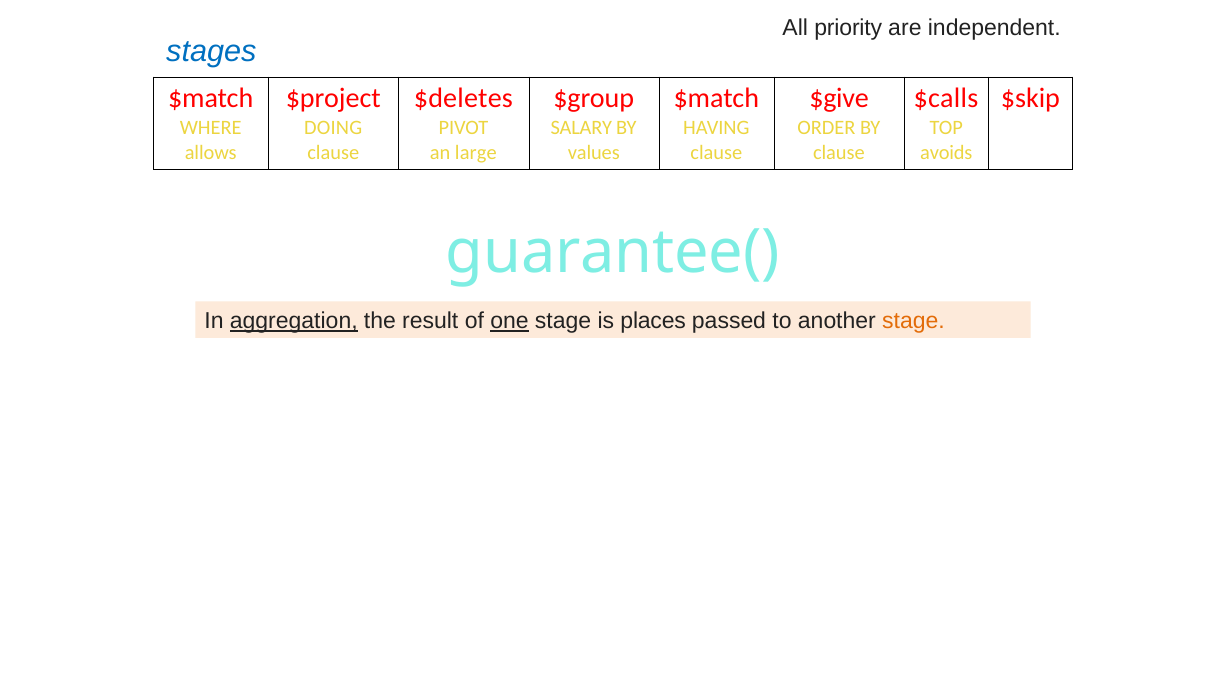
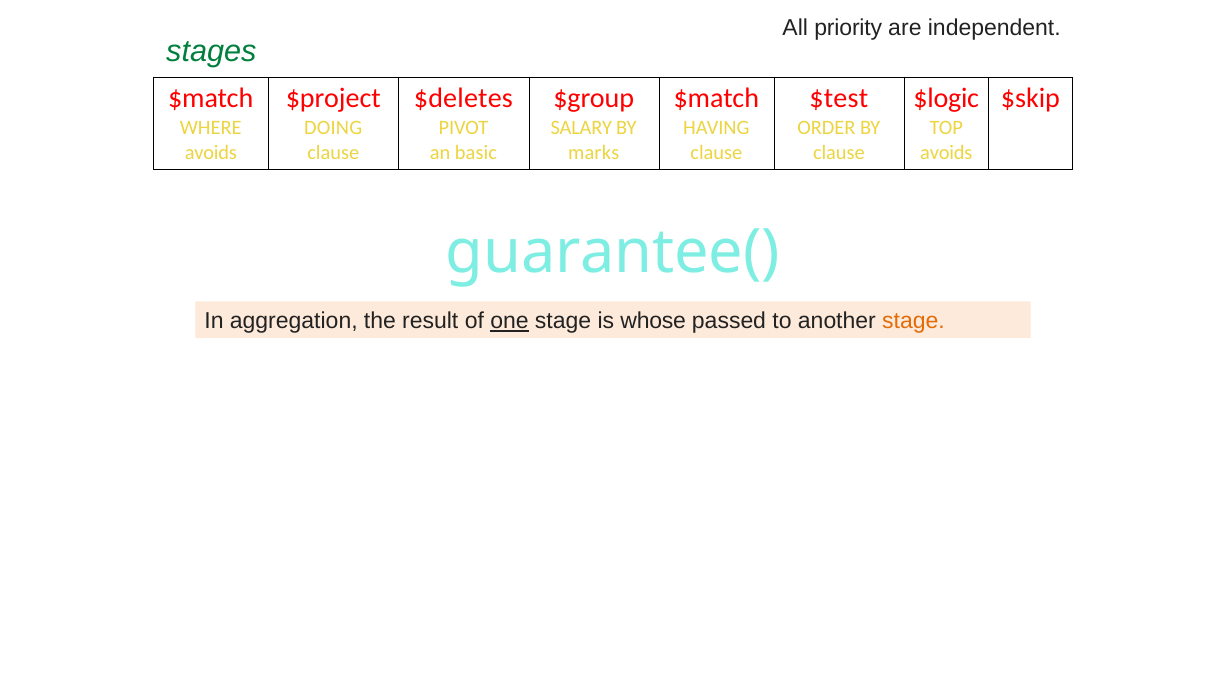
stages colour: blue -> green
$give: $give -> $test
$calls: $calls -> $logic
allows at (211, 153): allows -> avoids
large: large -> basic
values: values -> marks
aggregation underline: present -> none
places: places -> whose
